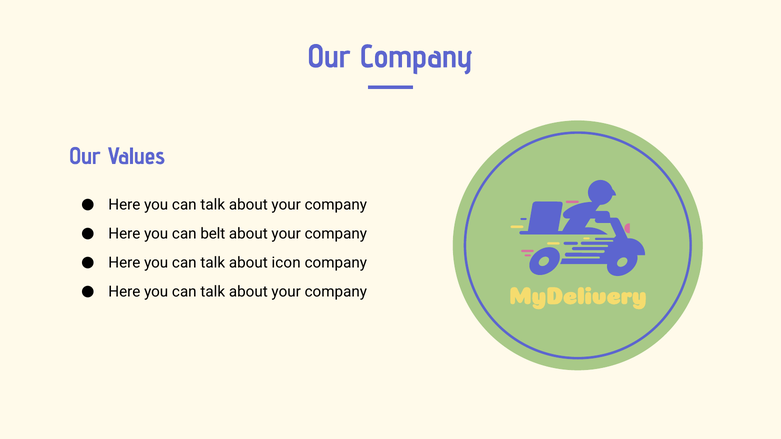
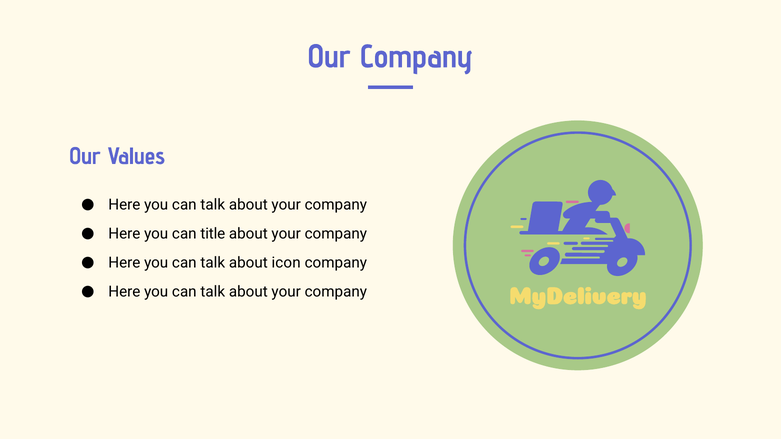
belt: belt -> title
